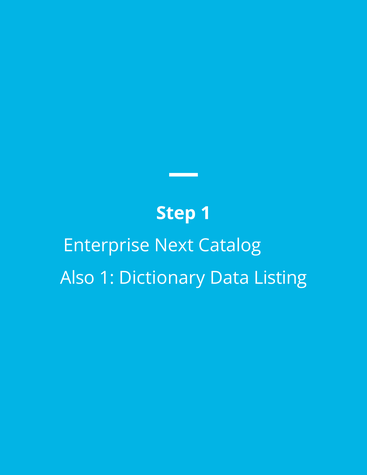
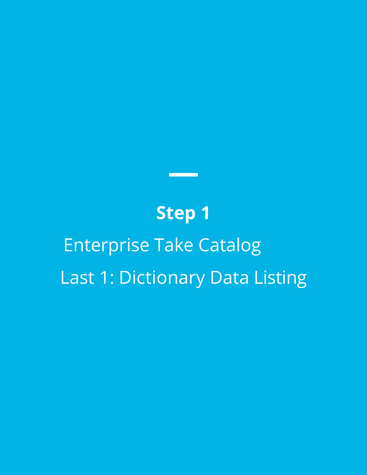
Next: Next -> Take
Also: Also -> Last
